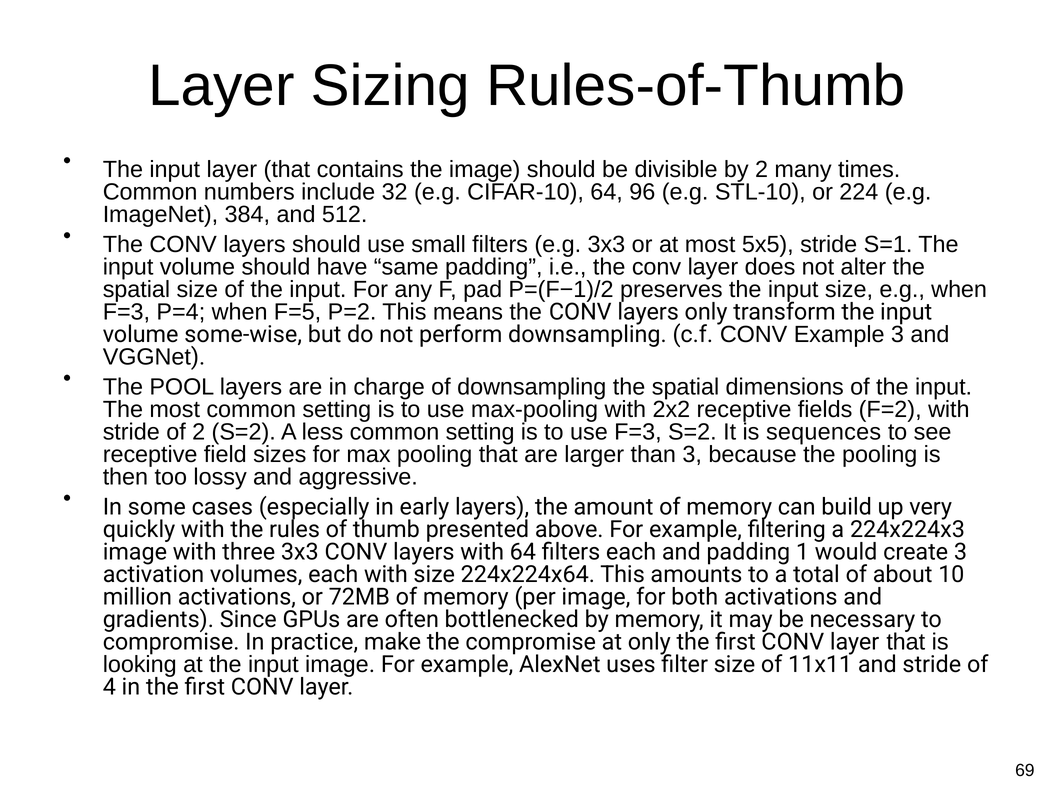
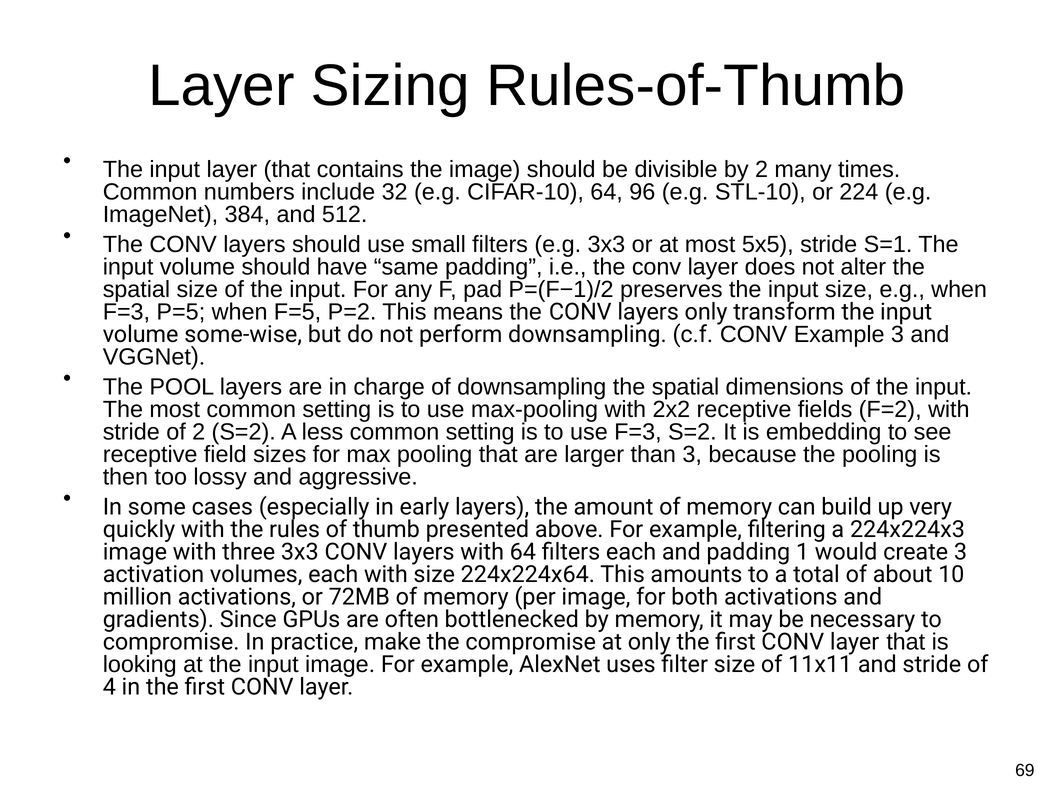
P=4: P=4 -> P=5
sequences: sequences -> embedding
